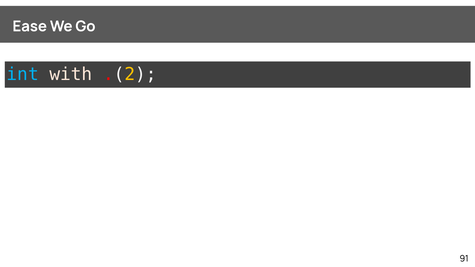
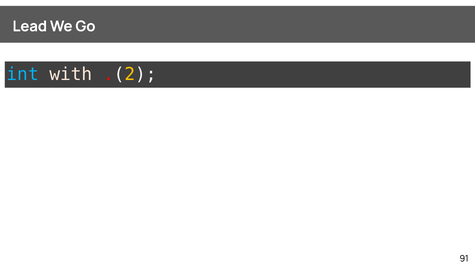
Ease: Ease -> Lead
